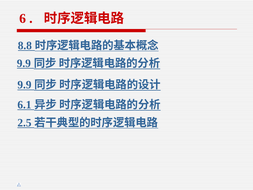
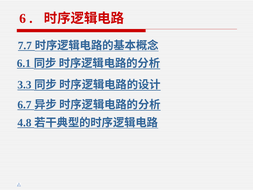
8.8: 8.8 -> 7.7
9.9 at (24, 63): 9.9 -> 6.1
9.9 at (24, 85): 9.9 -> 3.3
6.1: 6.1 -> 6.7
2.5: 2.5 -> 4.8
